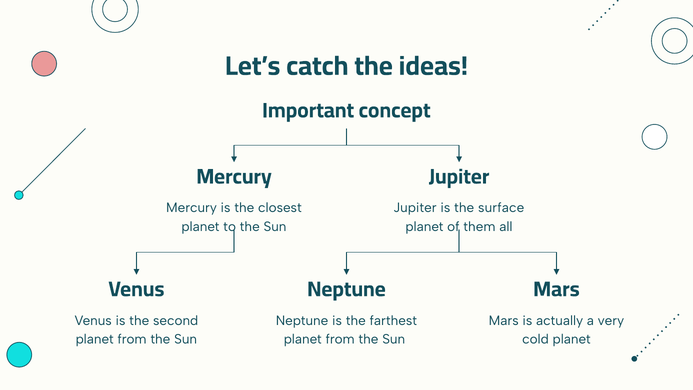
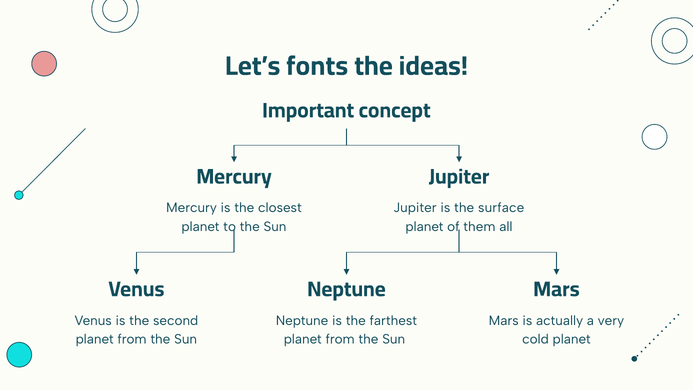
catch: catch -> fonts
